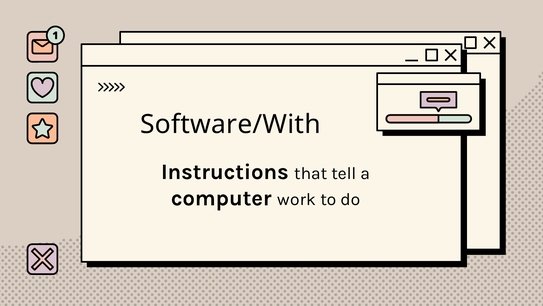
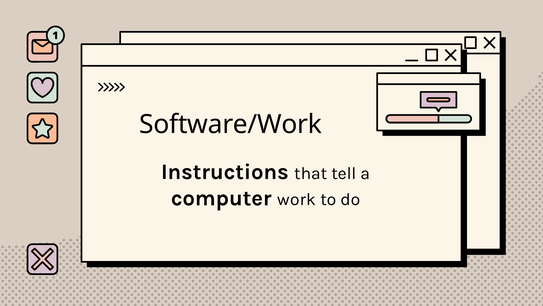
Software/With: Software/With -> Software/Work
